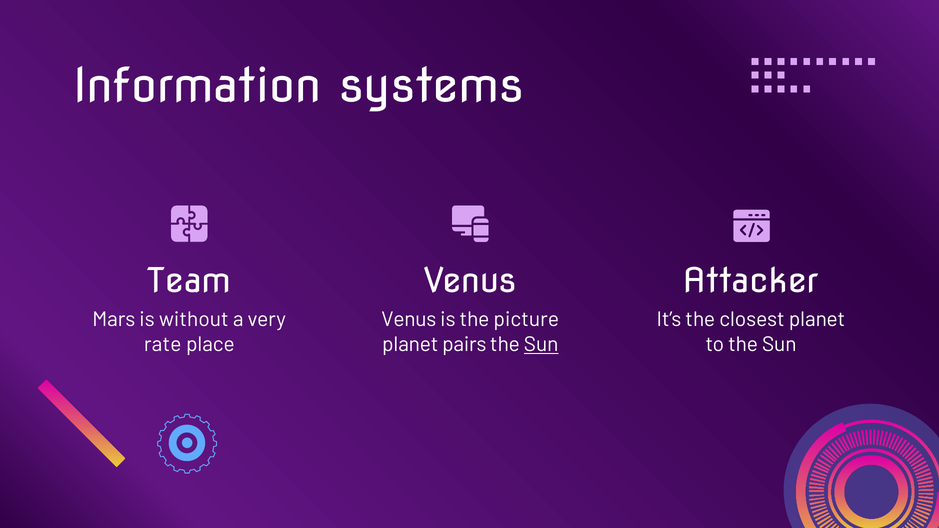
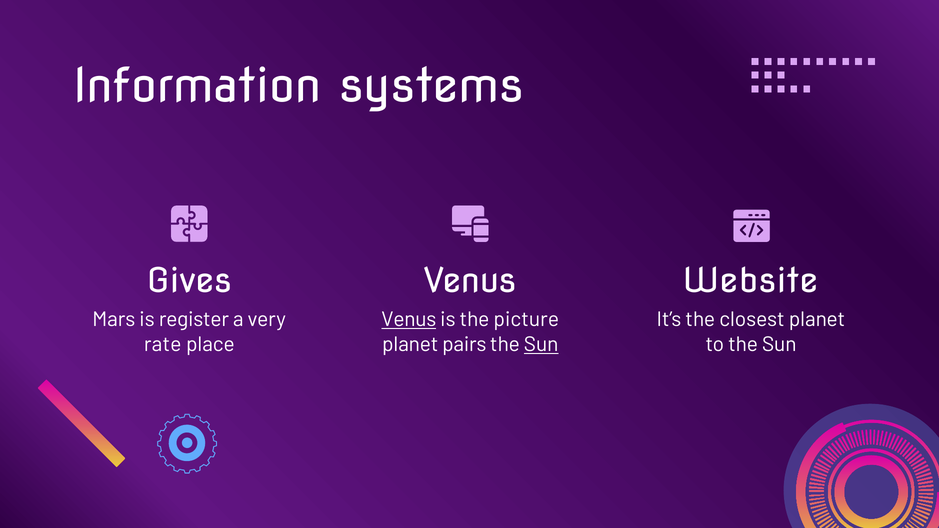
Team: Team -> Gives
Attacker: Attacker -> Website
without: without -> register
Venus at (409, 320) underline: none -> present
